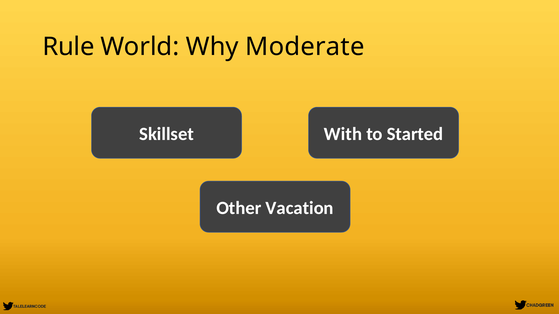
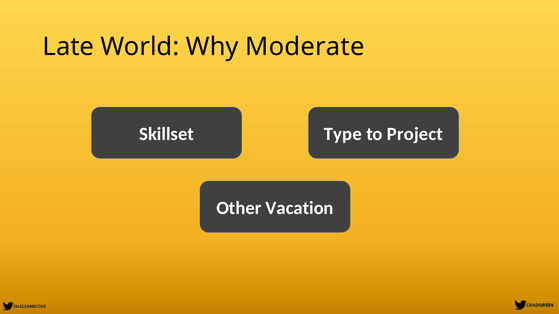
Rule: Rule -> Late
With: With -> Type
Started: Started -> Project
